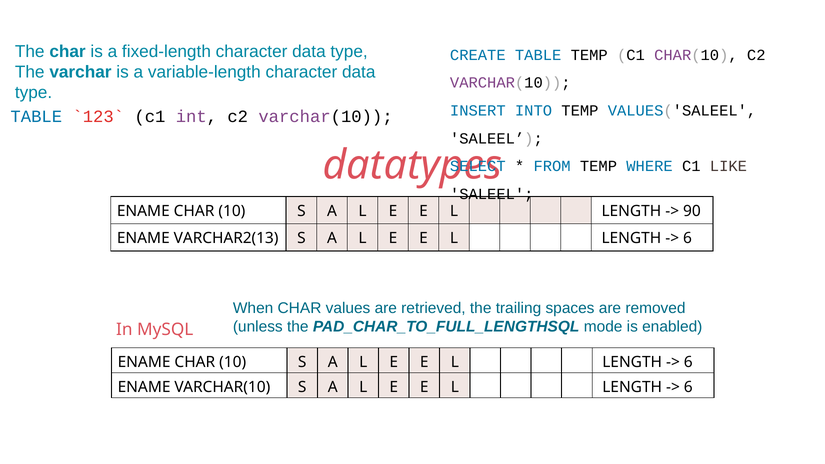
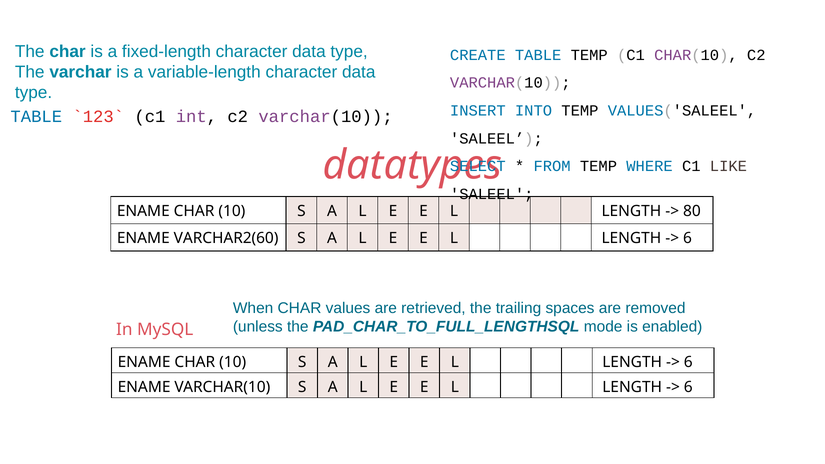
90: 90 -> 80
VARCHAR2(13: VARCHAR2(13 -> VARCHAR2(60
